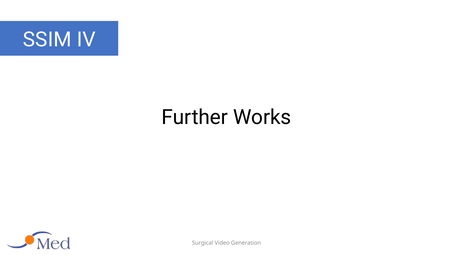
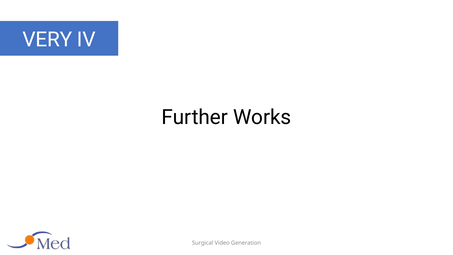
SSIM: SSIM -> VERY
